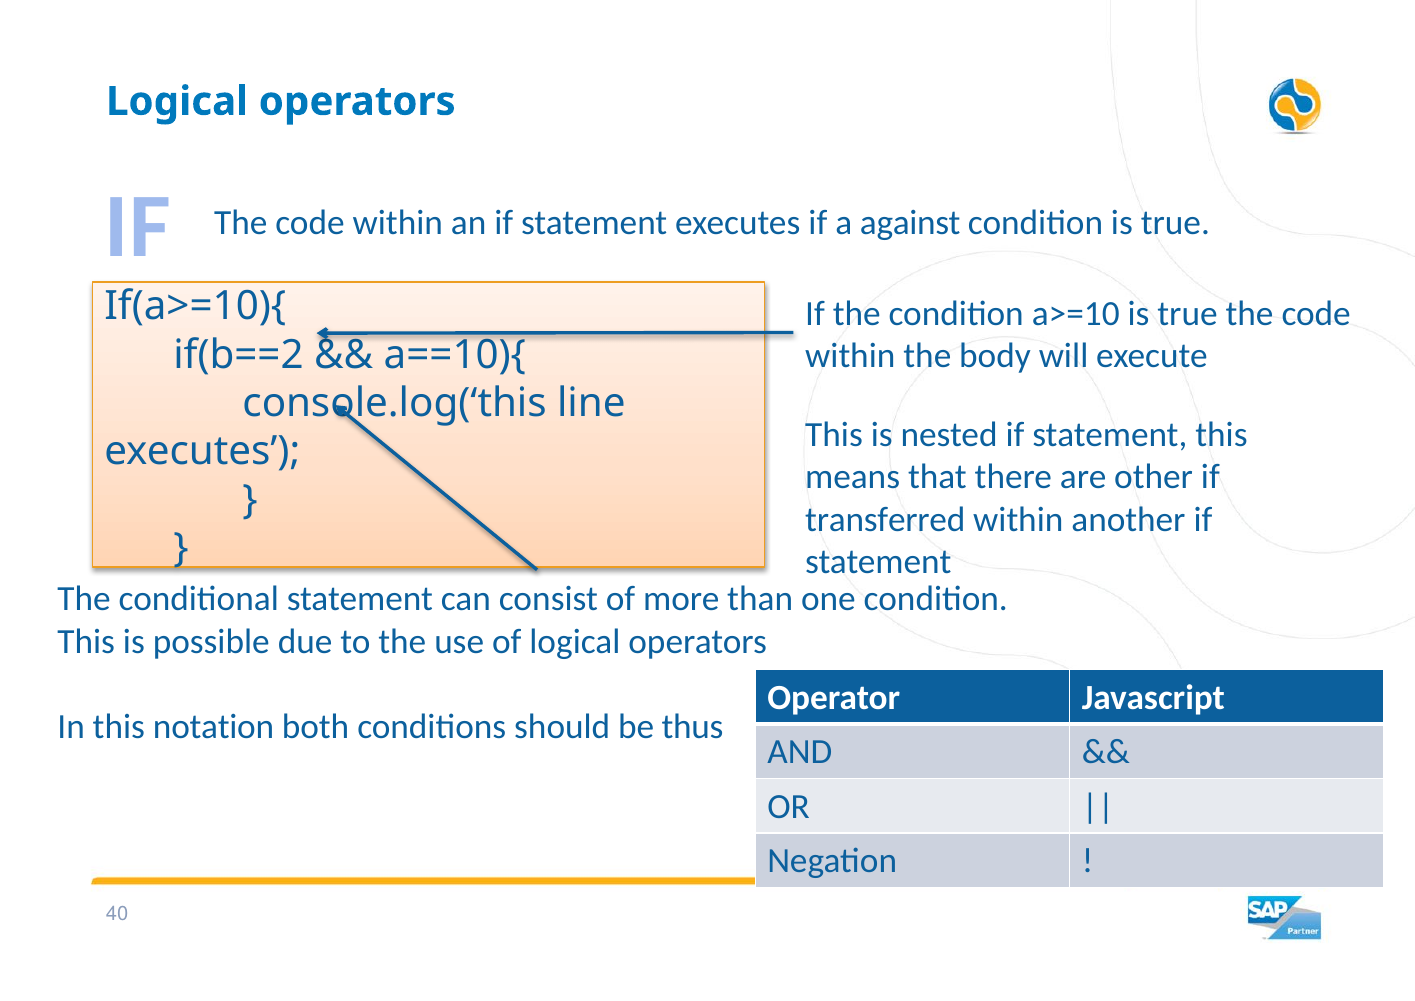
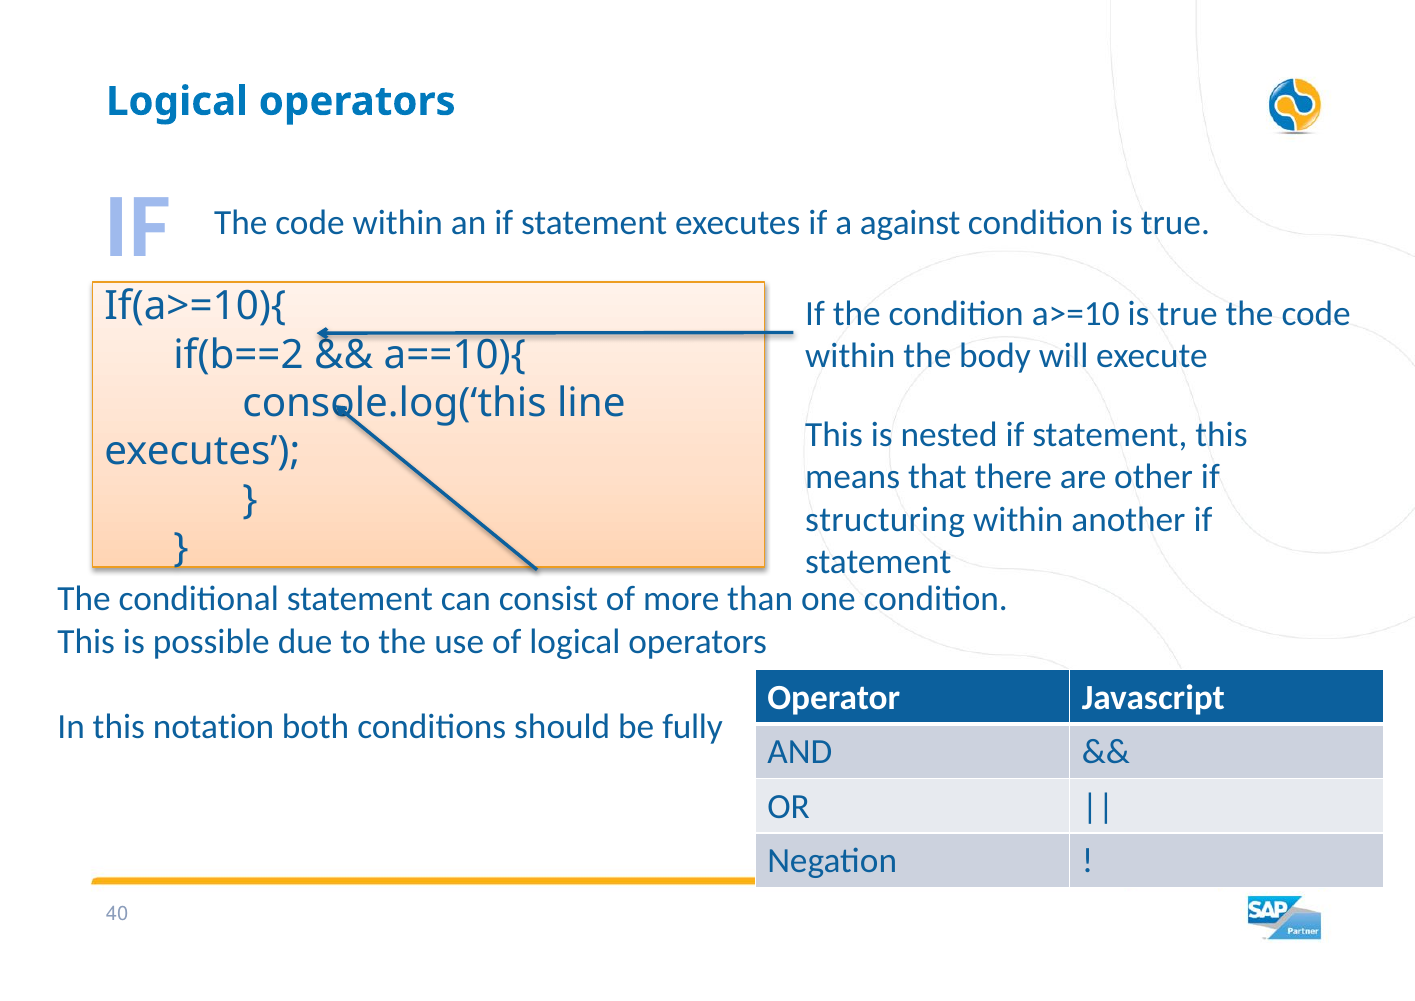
transferred: transferred -> structuring
thus: thus -> fully
